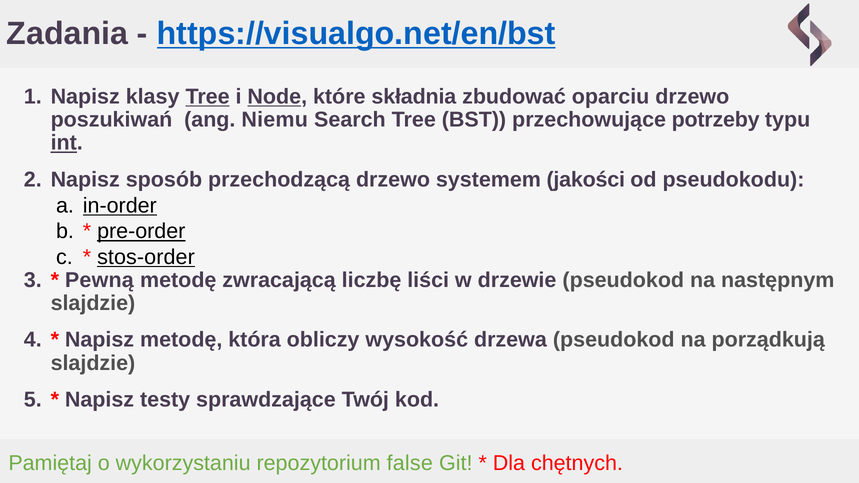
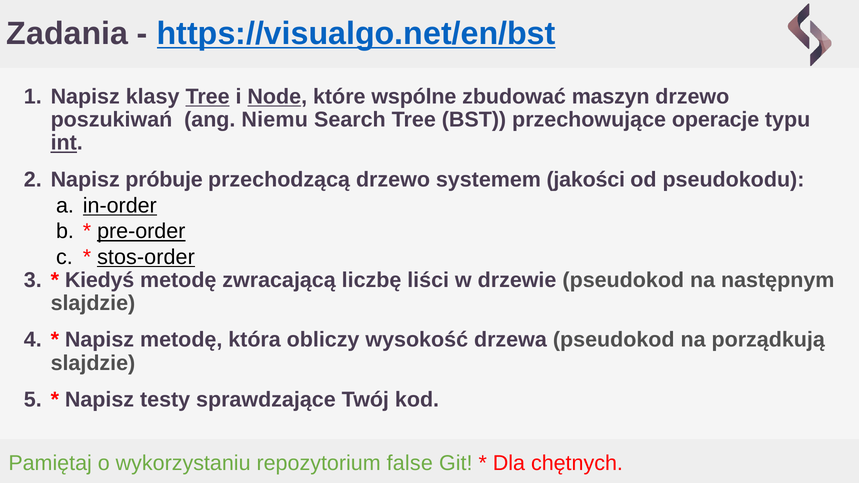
składnia: składnia -> wspólne
oparciu: oparciu -> maszyn
potrzeby: potrzeby -> operacje
sposób: sposób -> próbuje
Pewną: Pewną -> Kiedyś
